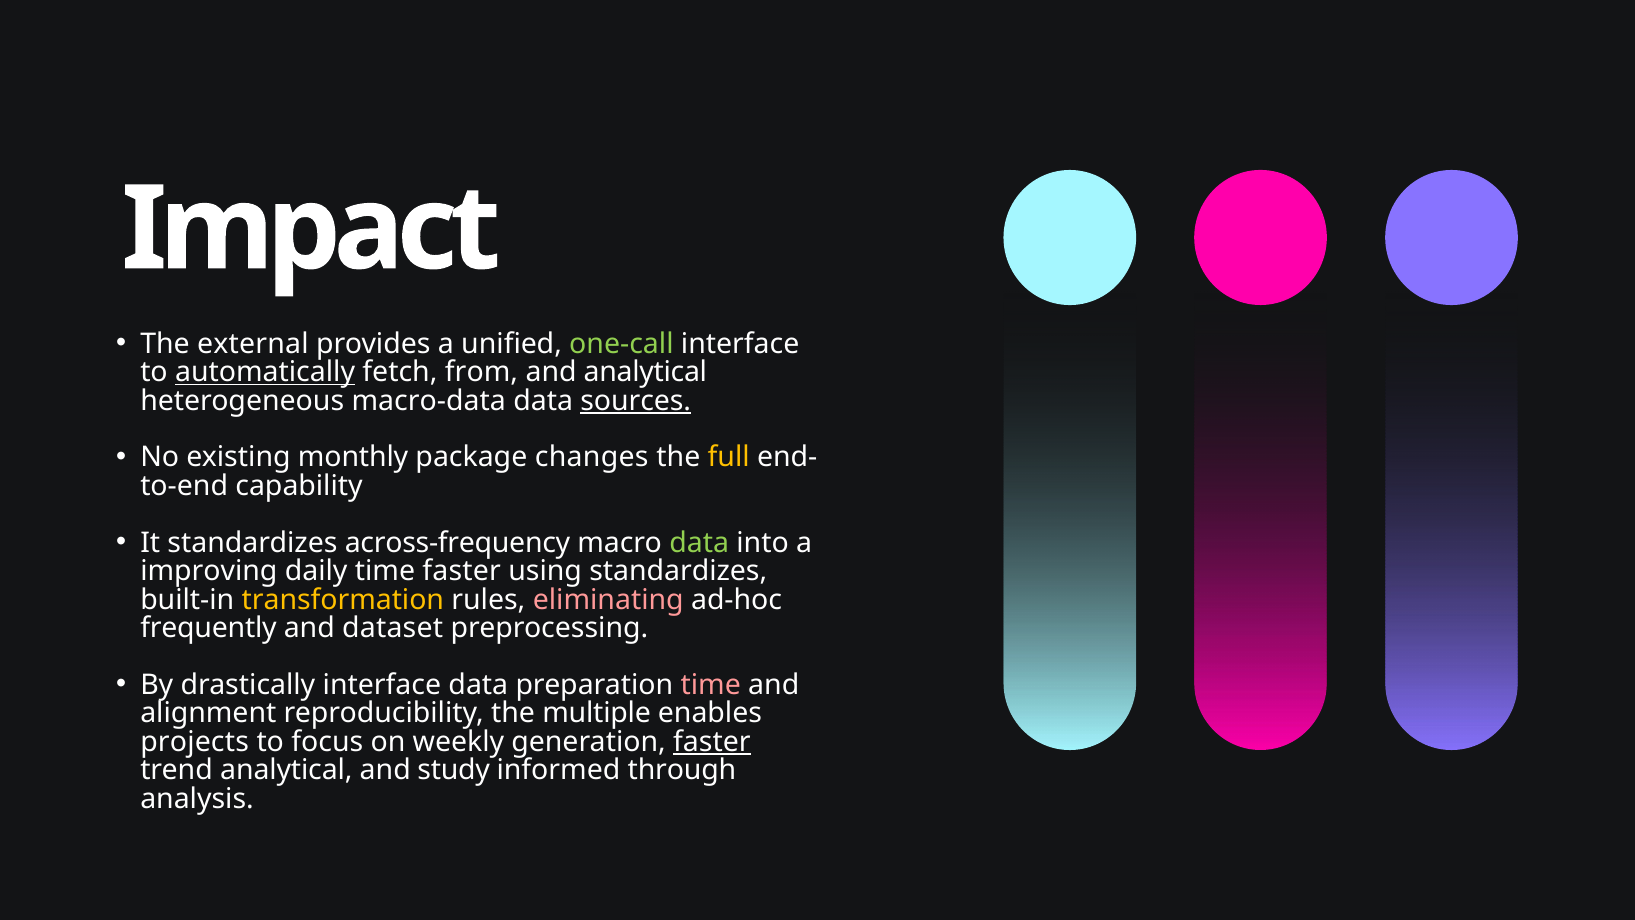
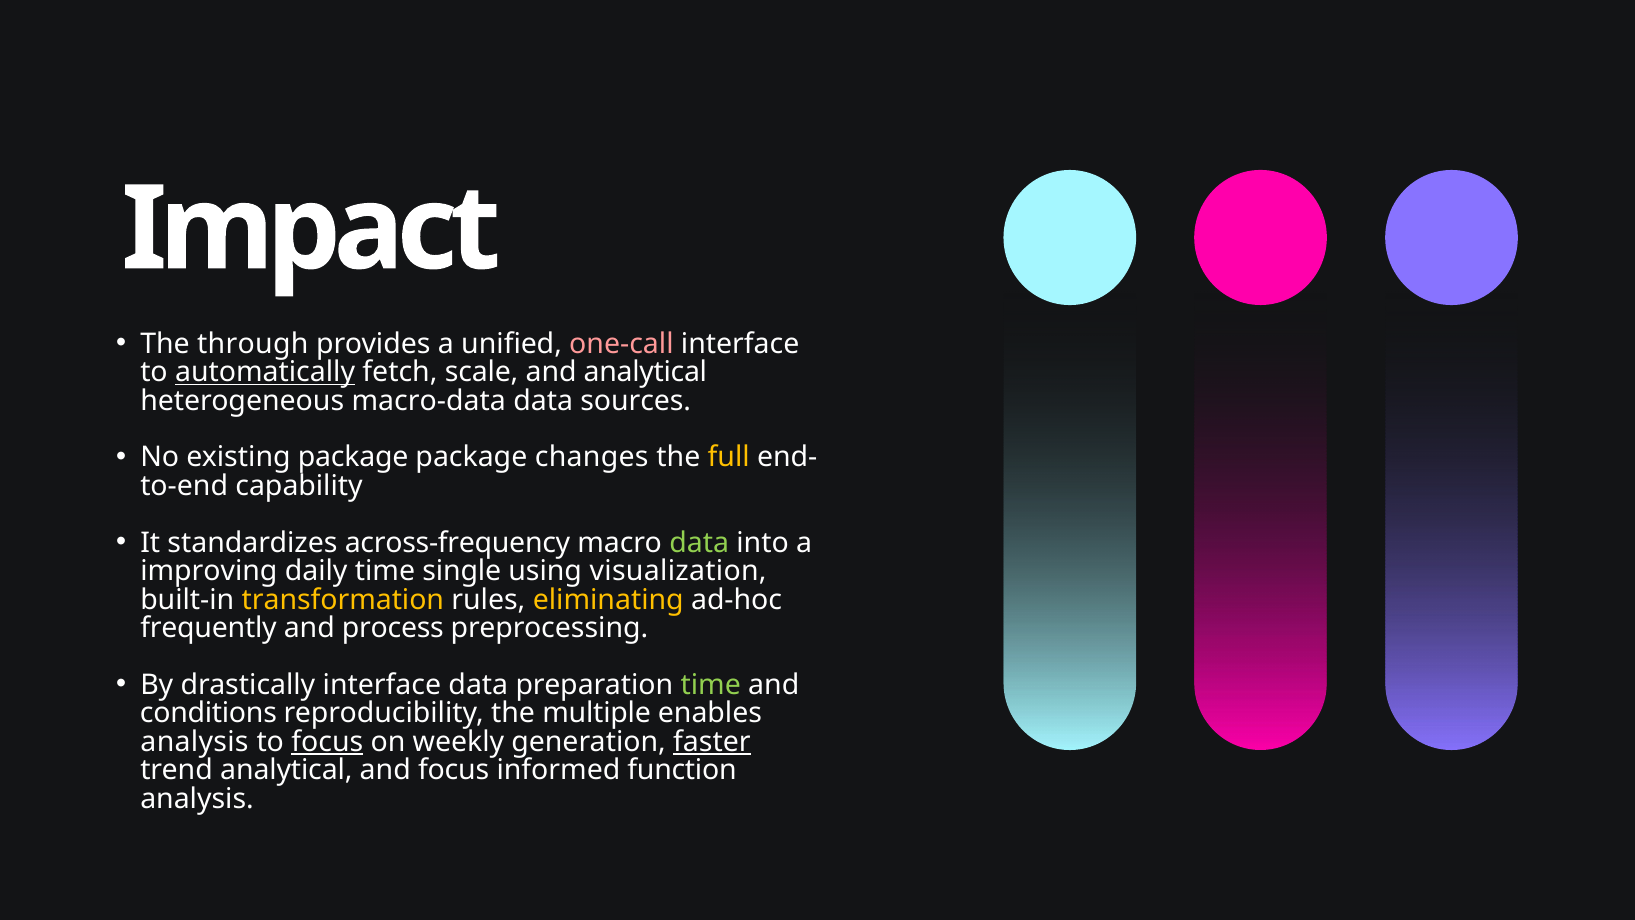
external: external -> through
one-call colour: light green -> pink
from: from -> scale
sources underline: present -> none
existing monthly: monthly -> package
time faster: faster -> single
using standardizes: standardizes -> visualization
eliminating colour: pink -> yellow
dataset: dataset -> process
time at (711, 685) colour: pink -> light green
alignment: alignment -> conditions
projects at (195, 742): projects -> analysis
focus at (327, 742) underline: none -> present
and study: study -> focus
through: through -> function
